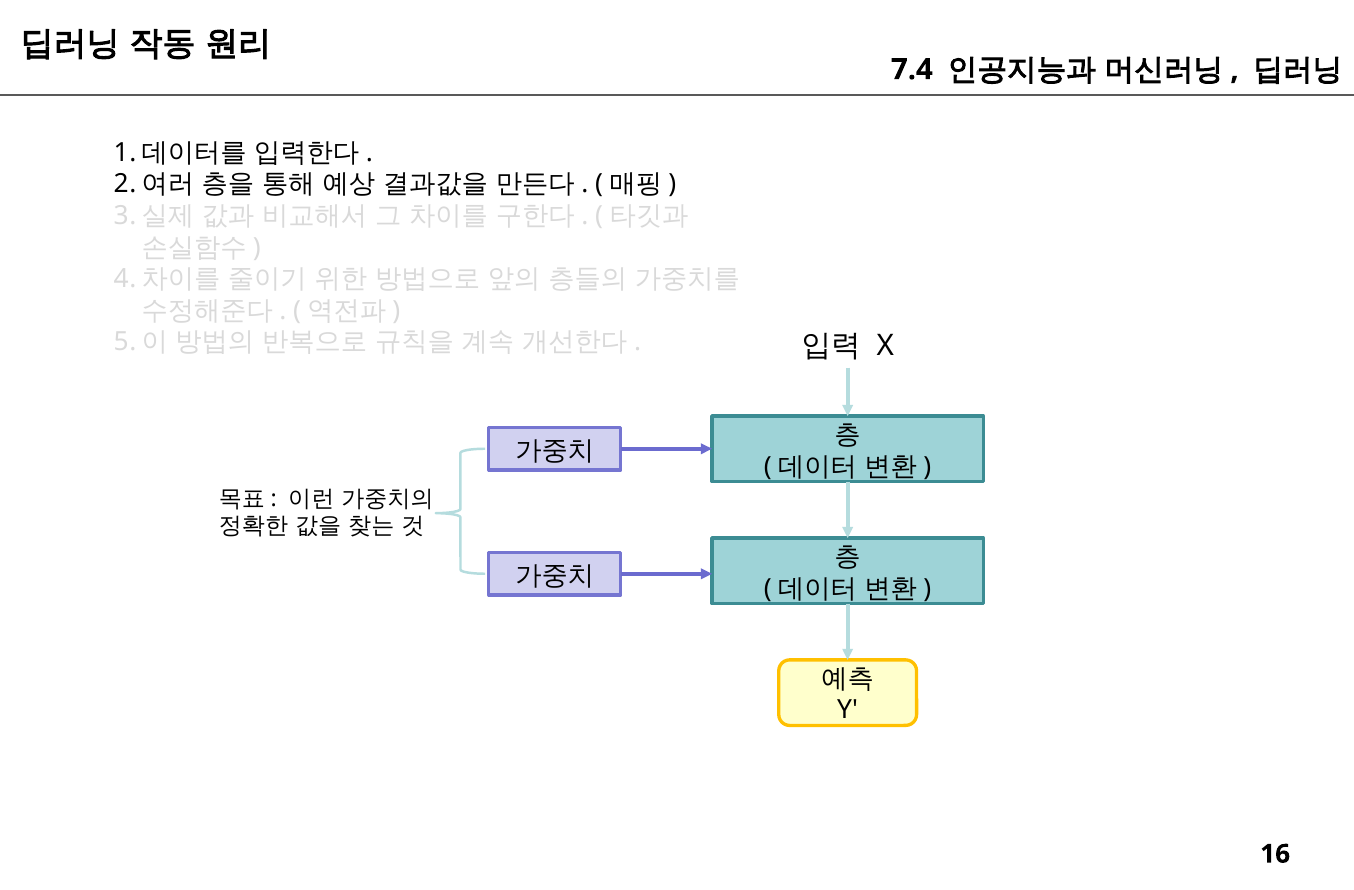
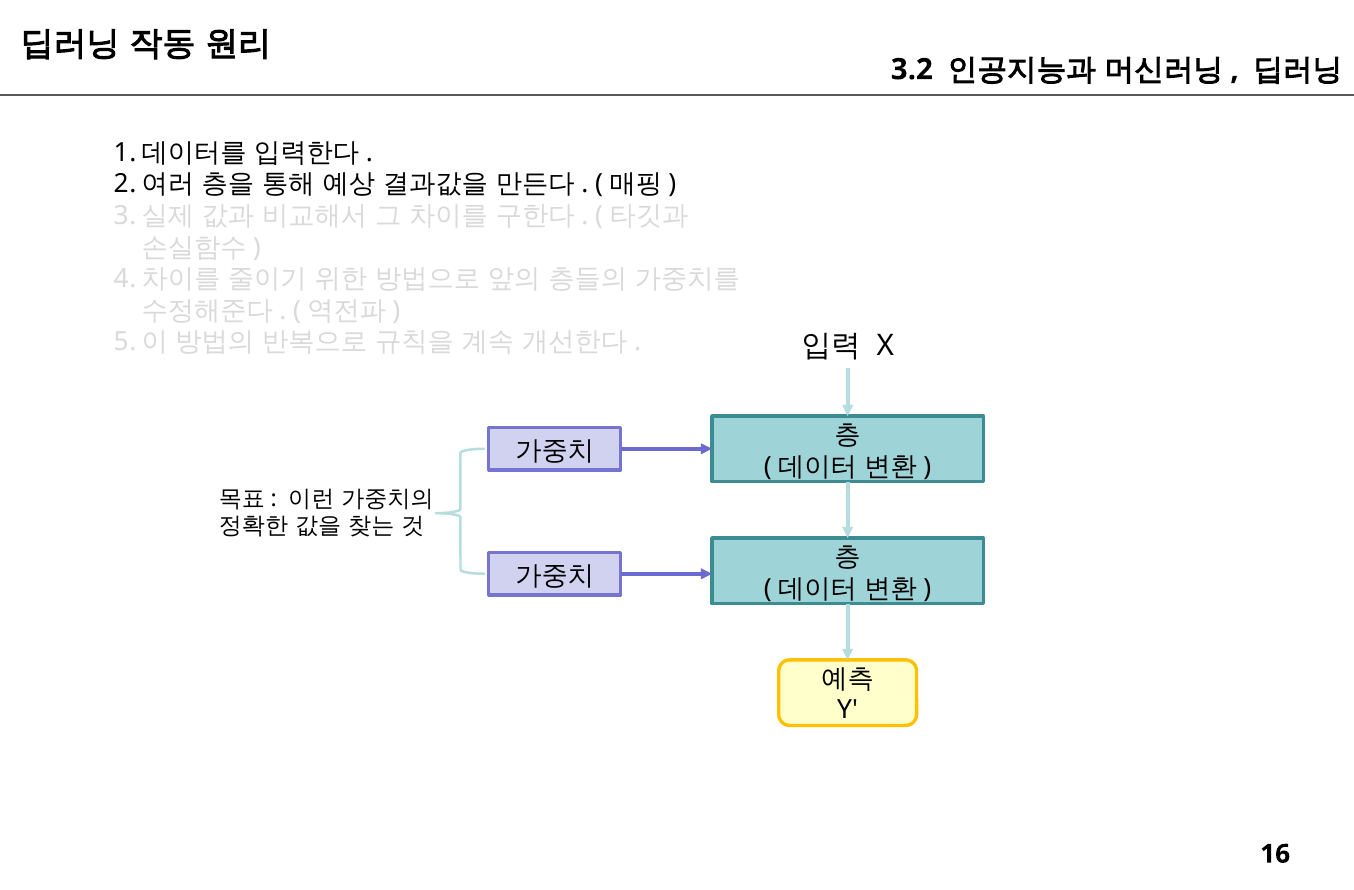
7.4: 7.4 -> 3.2
